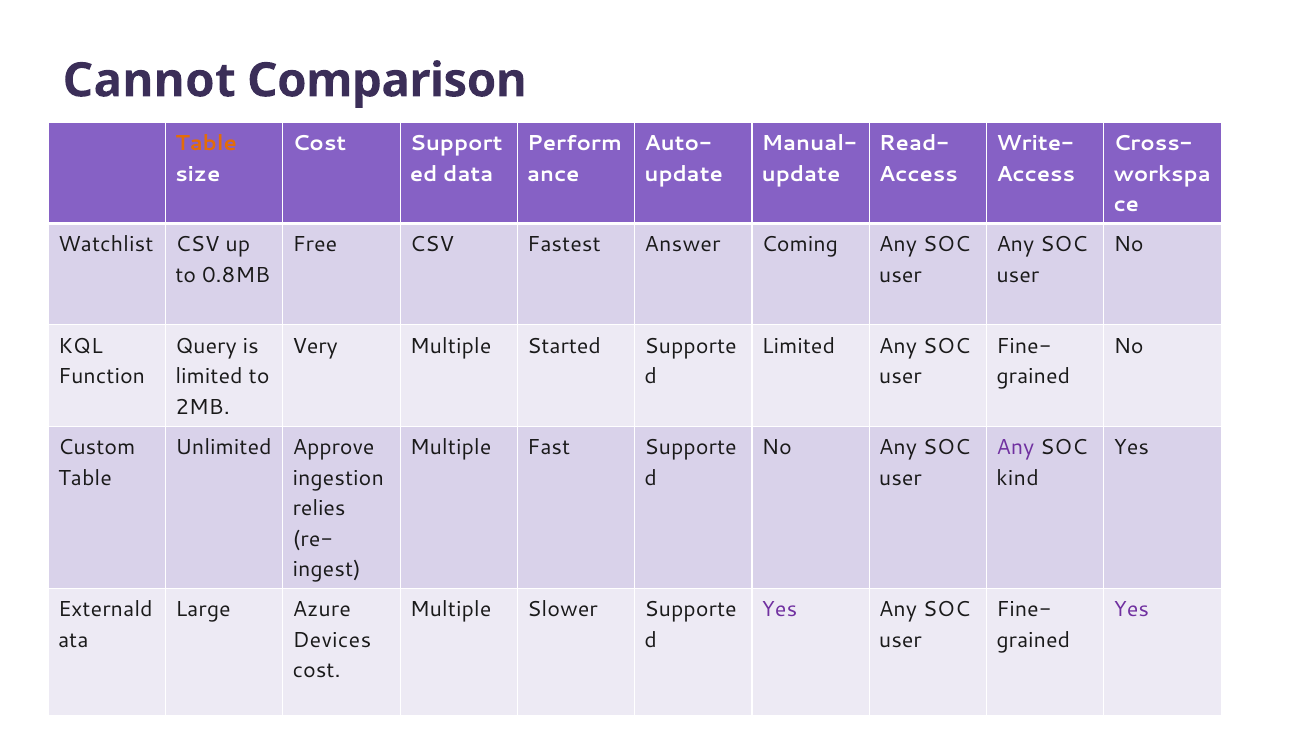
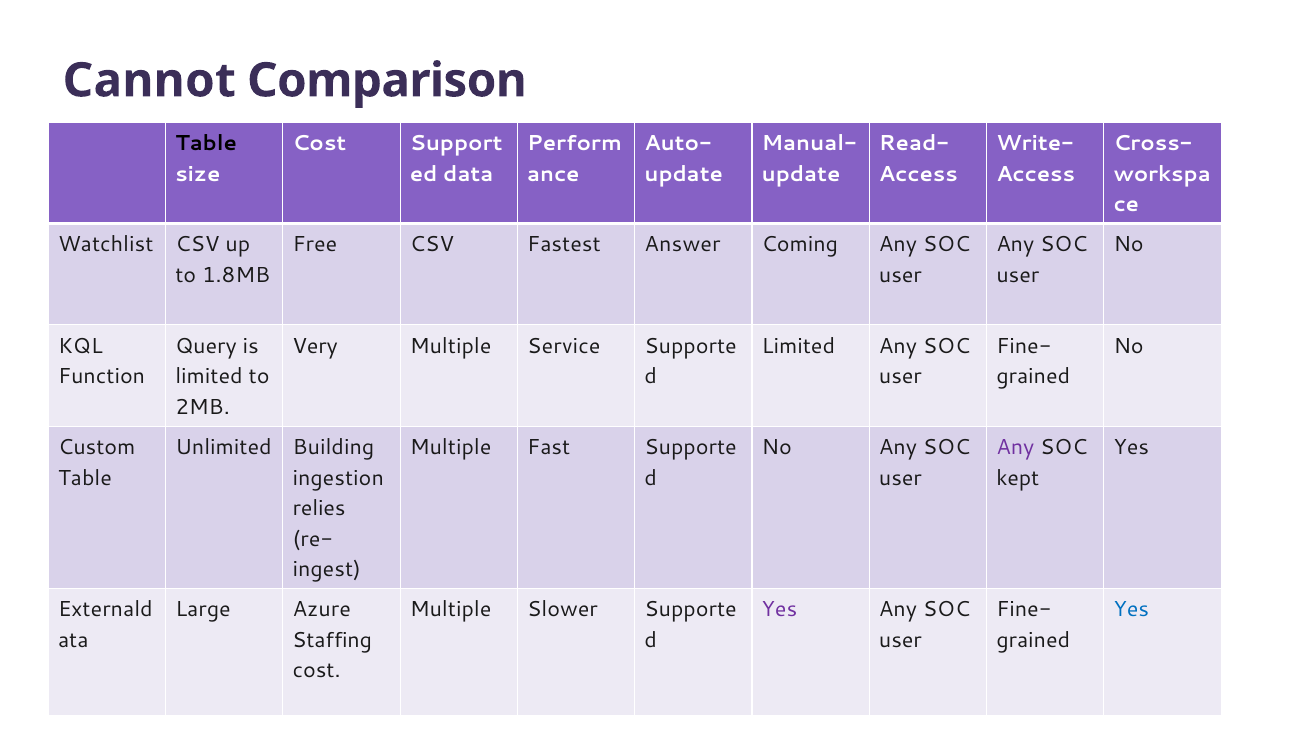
Table at (206, 144) colour: orange -> black
0.8MB: 0.8MB -> 1.8MB
Started: Started -> Service
Approve: Approve -> Building
kind: kind -> kept
Yes at (1131, 610) colour: purple -> blue
Devices: Devices -> Staffing
